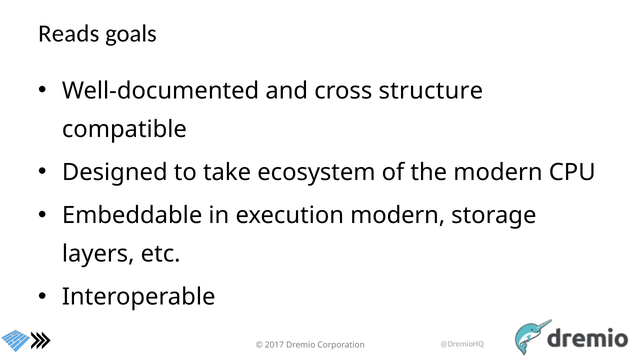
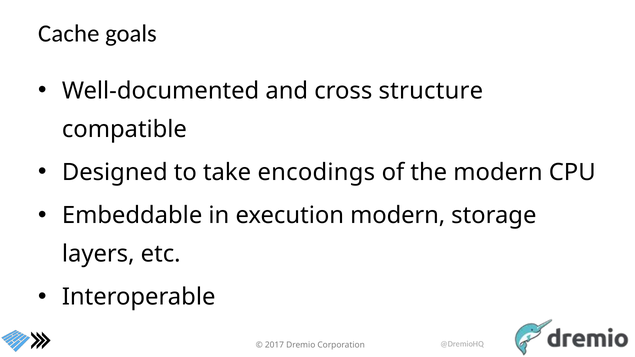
Reads: Reads -> Cache
ecosystem: ecosystem -> encodings
